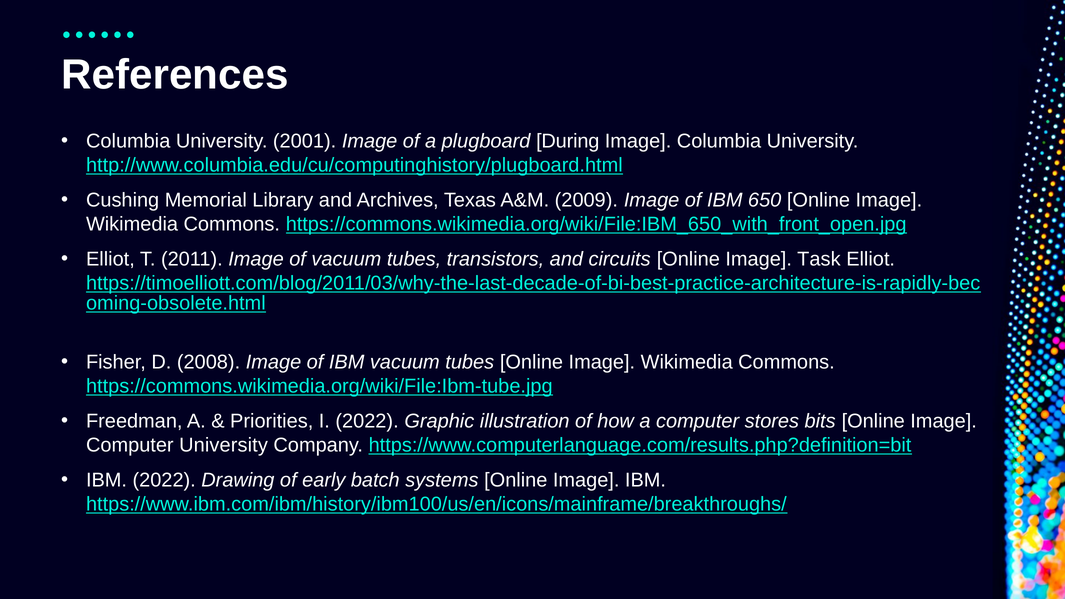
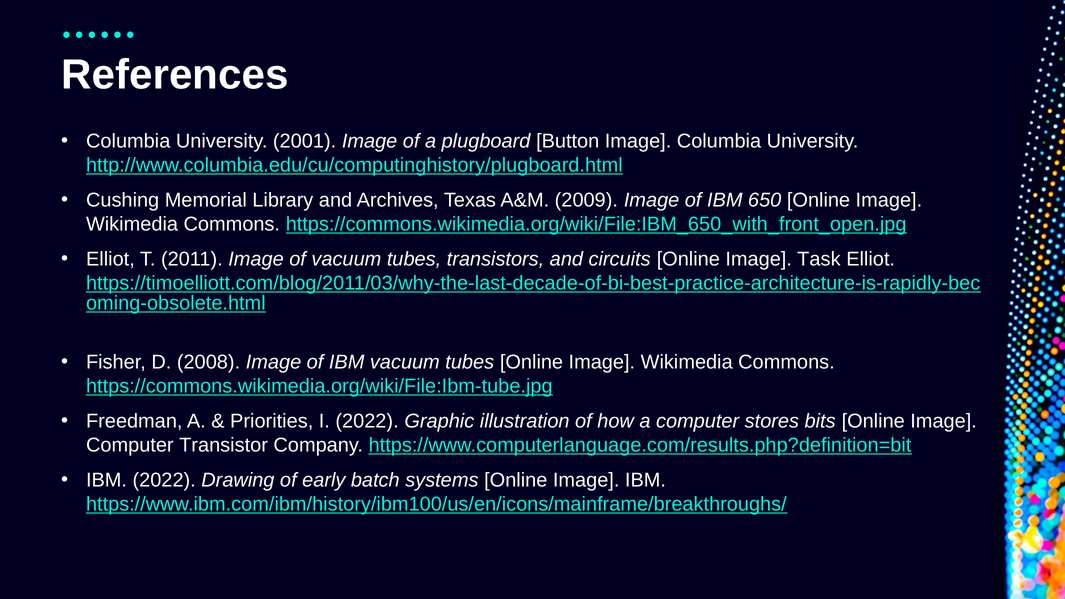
During: During -> Button
Computer University: University -> Transistor
